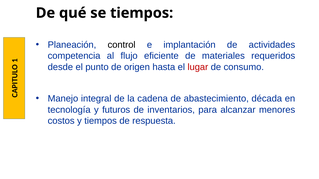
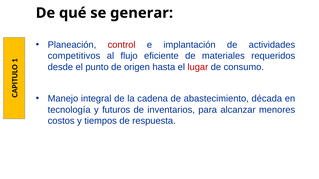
se tiempos: tiempos -> generar
control colour: black -> red
competencia: competencia -> competitivos
